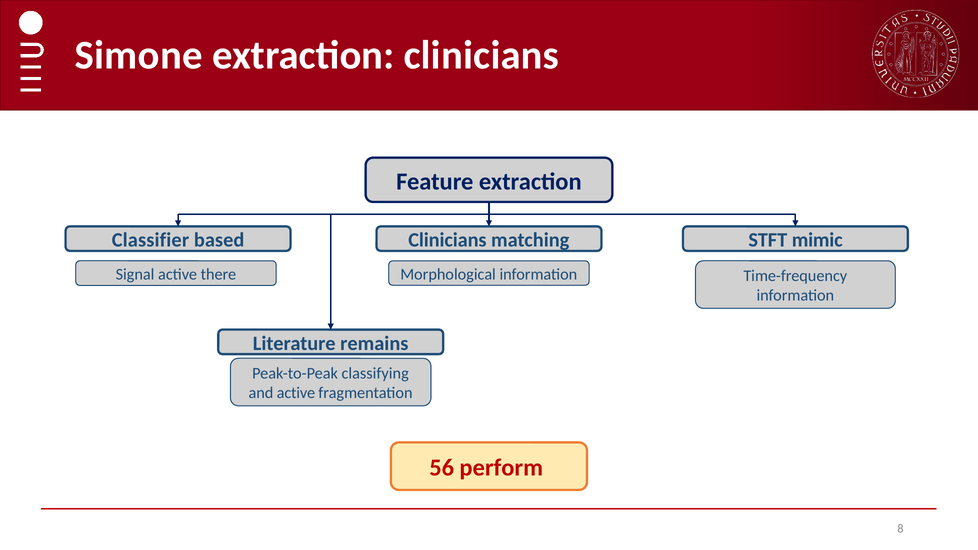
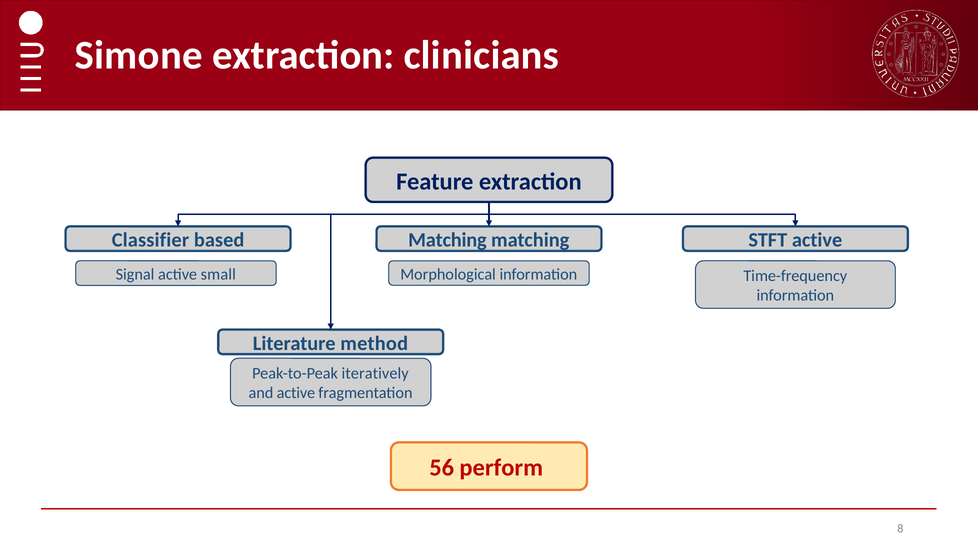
based Clinicians: Clinicians -> Matching
STFT mimic: mimic -> active
there: there -> small
remains: remains -> method
classifying: classifying -> iteratively
